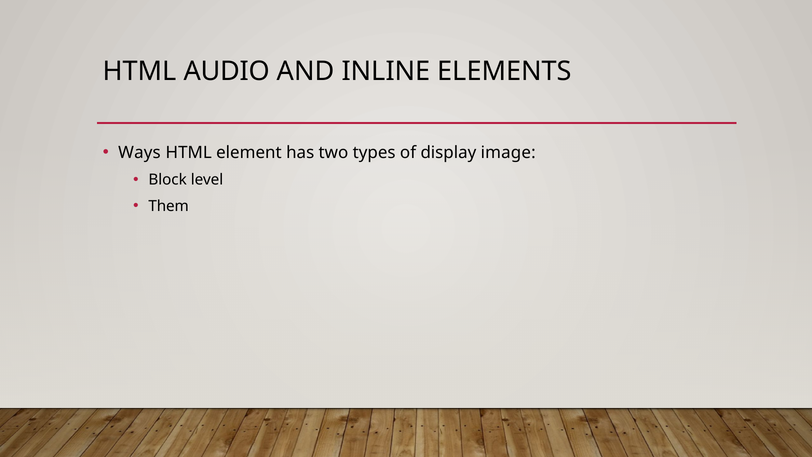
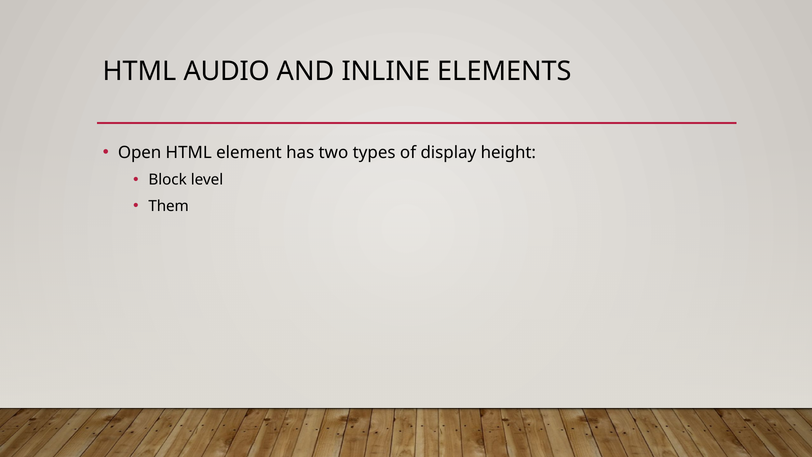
Ways: Ways -> Open
image: image -> height
